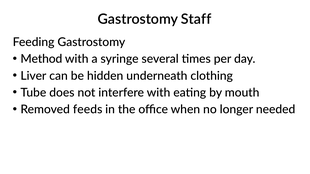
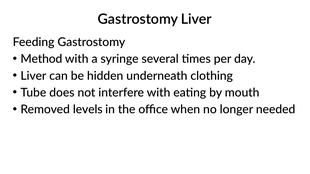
Gastrostomy Staff: Staff -> Liver
feeds: feeds -> levels
